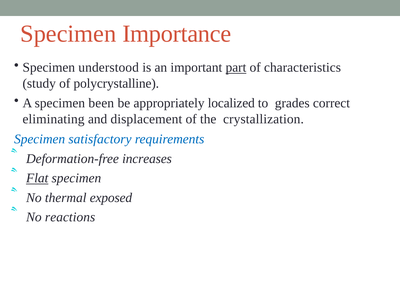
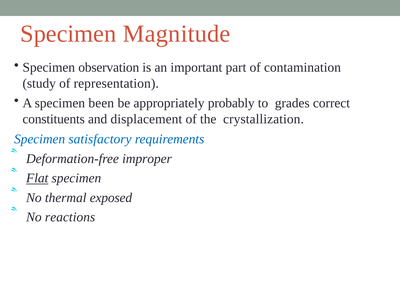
Importance: Importance -> Magnitude
understood: understood -> observation
part underline: present -> none
characteristics: characteristics -> contamination
polycrystalline: polycrystalline -> representation
localized: localized -> probably
eliminating: eliminating -> constituents
increases: increases -> improper
